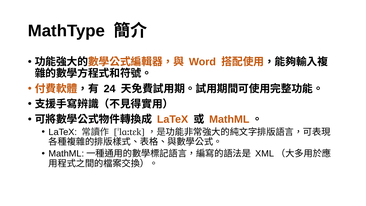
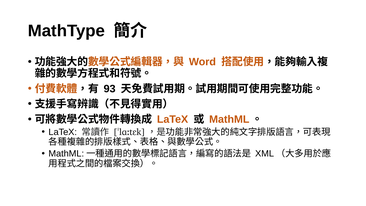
24: 24 -> 93
